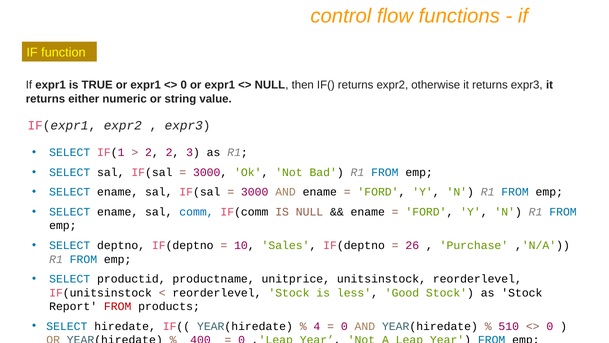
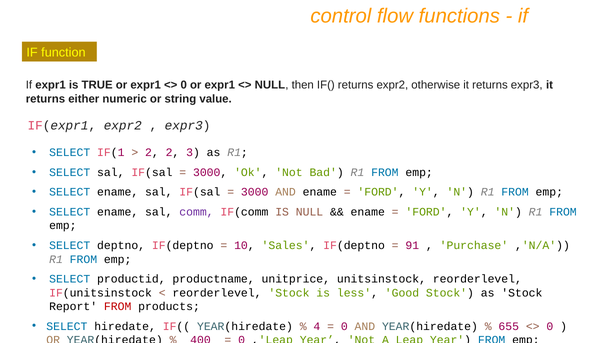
comm colour: blue -> purple
26: 26 -> 91
510: 510 -> 655
